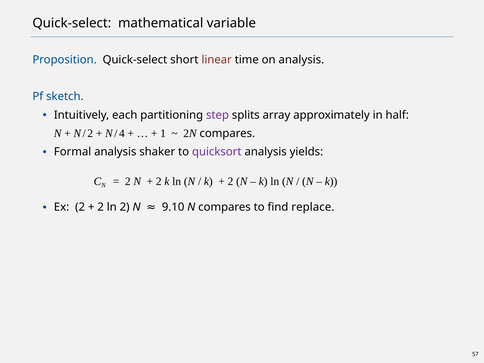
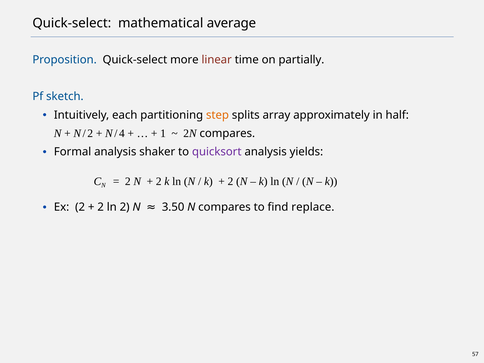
variable: variable -> average
short: short -> more
on analysis: analysis -> partially
step colour: purple -> orange
9.10: 9.10 -> 3.50
